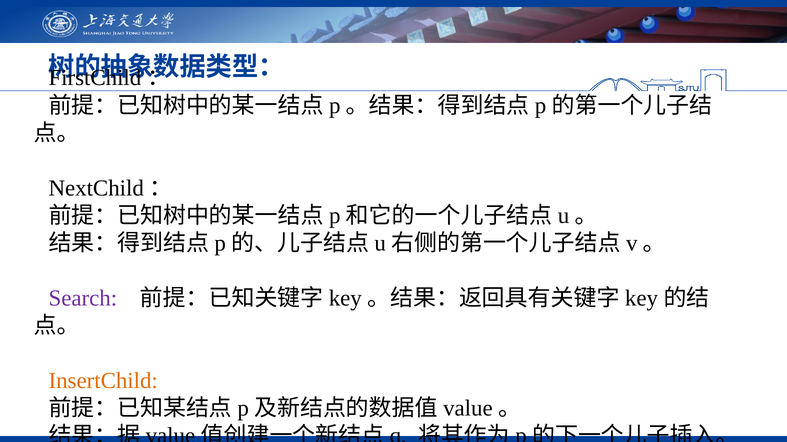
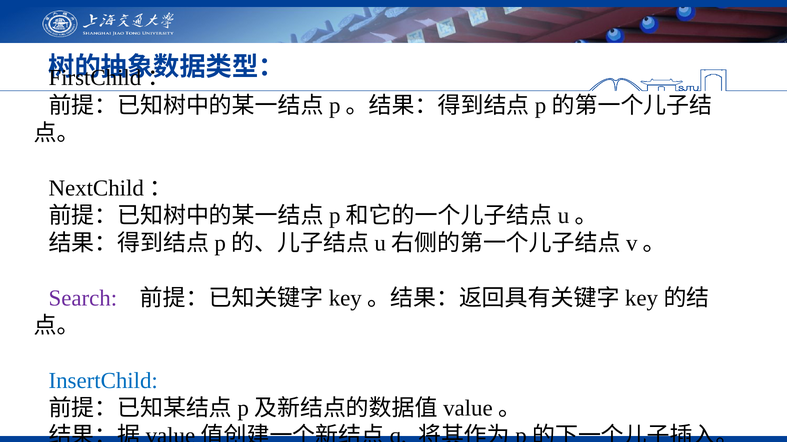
InsertChild colour: orange -> blue
